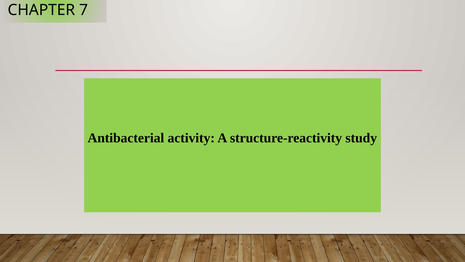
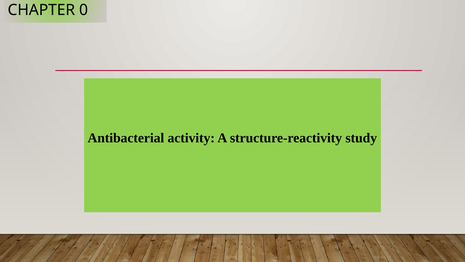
7: 7 -> 0
